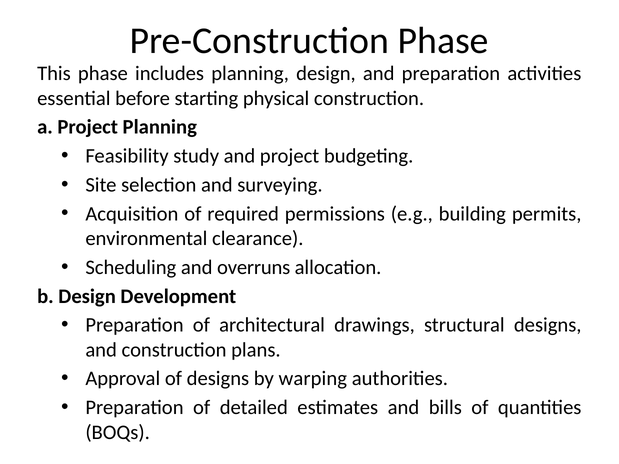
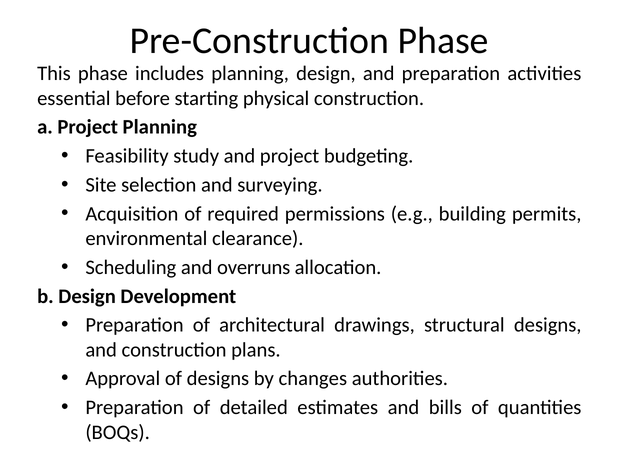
warping: warping -> changes
